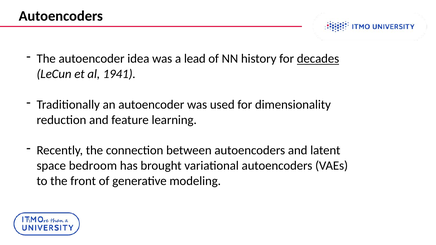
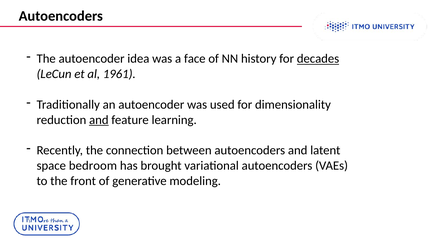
lead: lead -> face
1941: 1941 -> 1961
and at (99, 120) underline: none -> present
